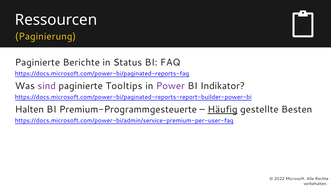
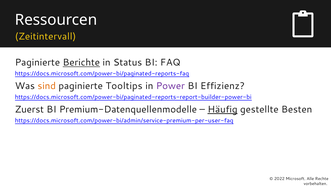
Paginierung: Paginierung -> Zeitintervall
Berichte underline: none -> present
sind colour: purple -> orange
Indikator: Indikator -> Effizienz
Halten: Halten -> Zuerst
Premium-Programmgesteuerte: Premium-Programmgesteuerte -> Premium-Datenquellenmodelle
